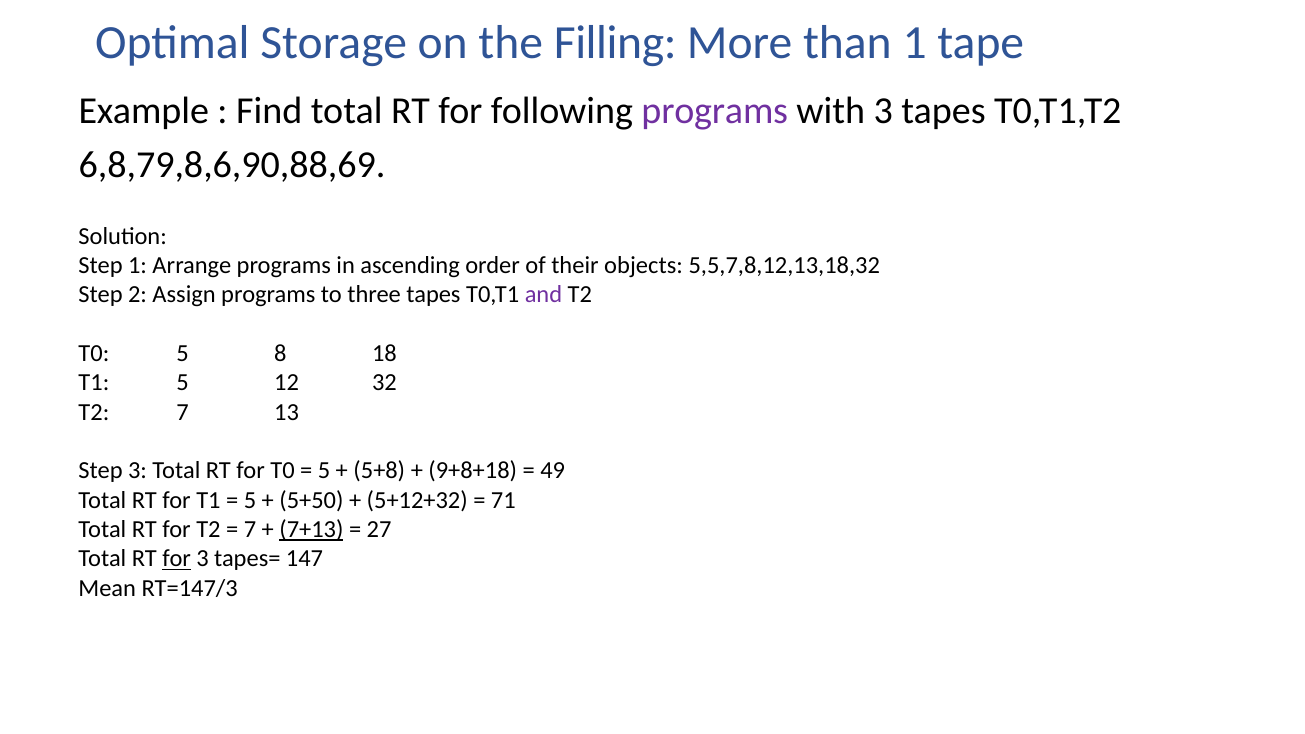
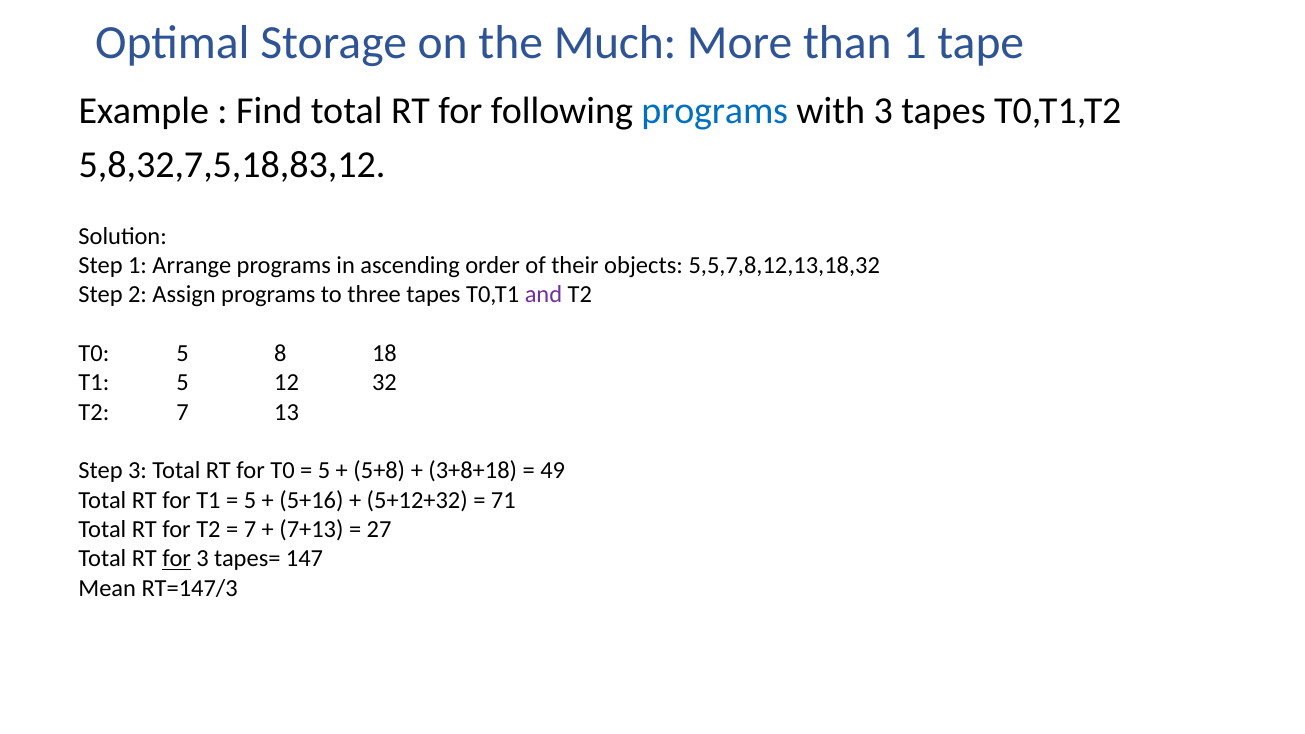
Filling: Filling -> Much
programs at (715, 111) colour: purple -> blue
6,8,79,8,6,90,88,69: 6,8,79,8,6,90,88,69 -> 5,8,32,7,5,18,83,12
9+8+18: 9+8+18 -> 3+8+18
5+50: 5+50 -> 5+16
7+13 underline: present -> none
